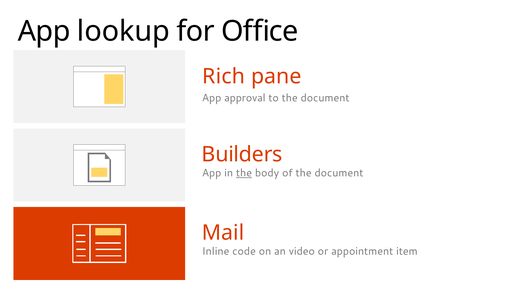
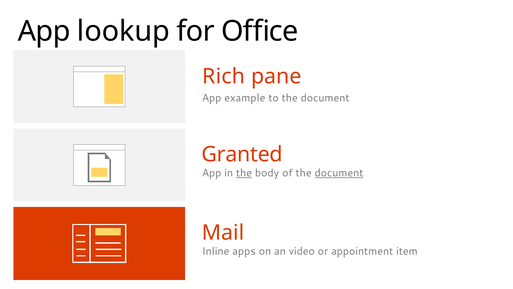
approval: approval -> example
Builders: Builders -> Granted
document at (339, 173) underline: none -> present
code: code -> apps
